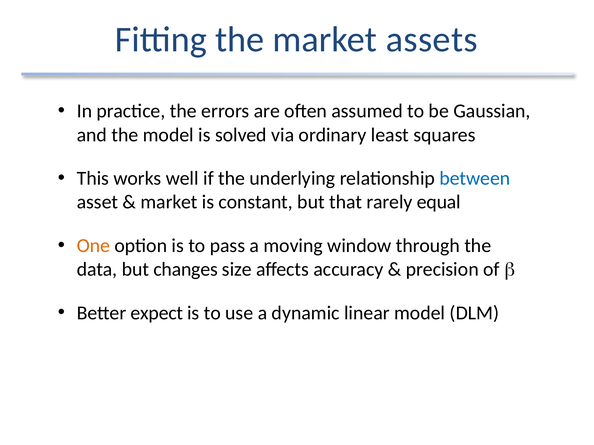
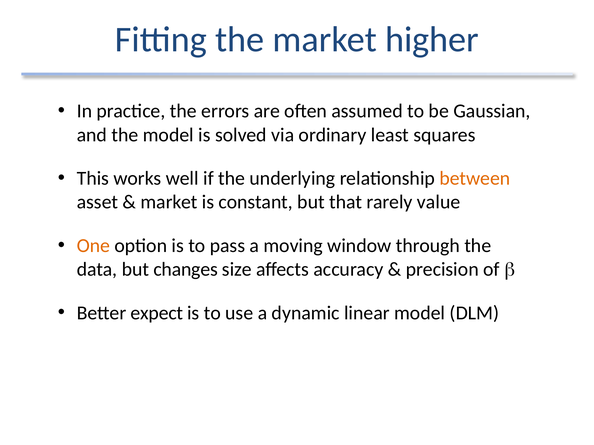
assets: assets -> higher
between colour: blue -> orange
equal: equal -> value
